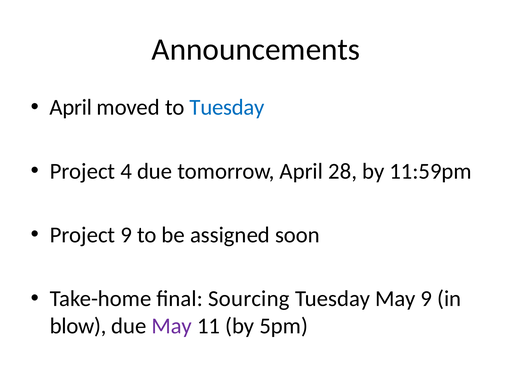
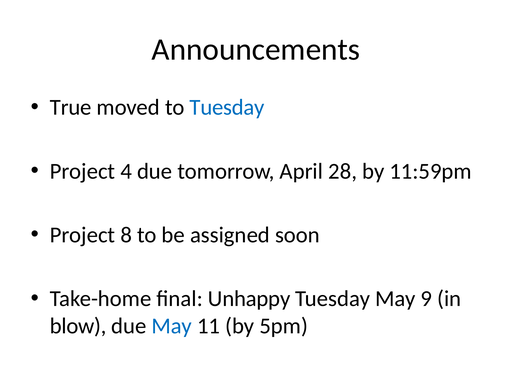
April at (71, 107): April -> True
Project 9: 9 -> 8
Sourcing: Sourcing -> Unhappy
May at (172, 326) colour: purple -> blue
